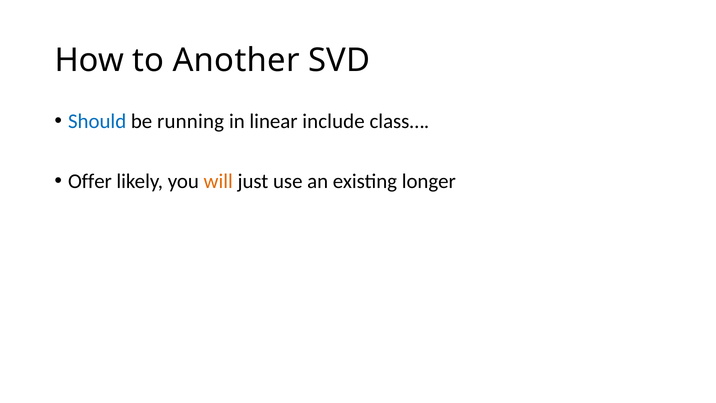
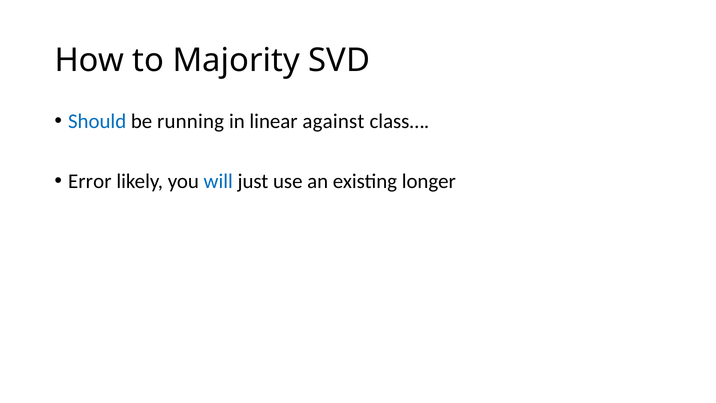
Another: Another -> Majority
include: include -> against
Offer: Offer -> Error
will colour: orange -> blue
